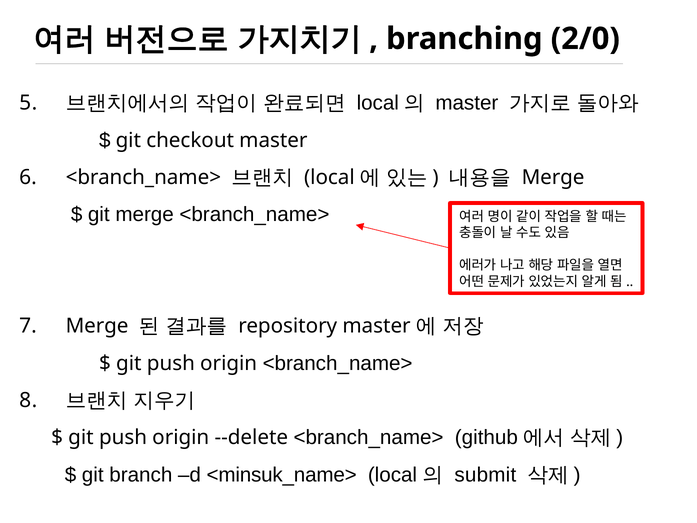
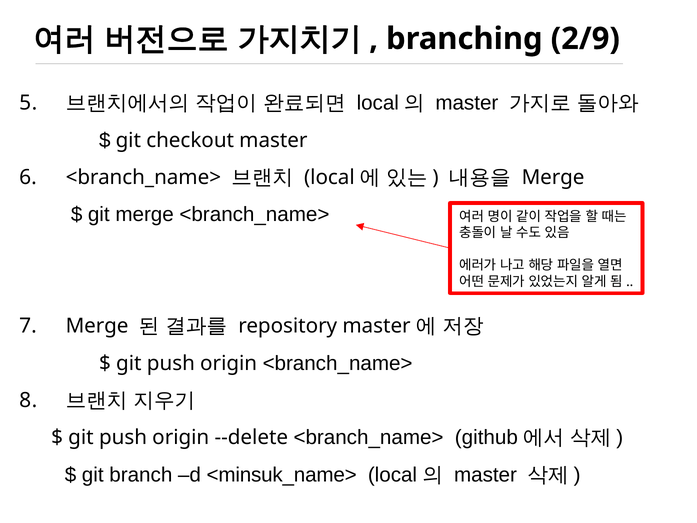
2/0: 2/0 -> 2/9
submit at (485, 475): submit -> master
